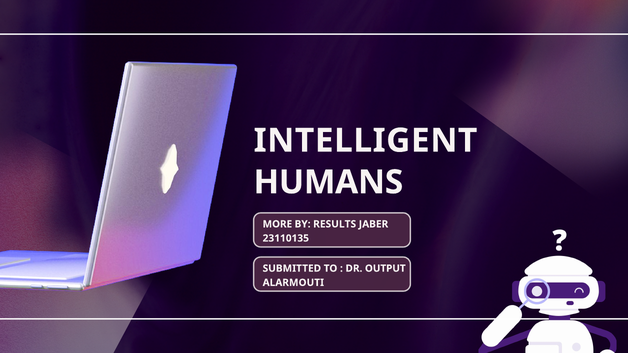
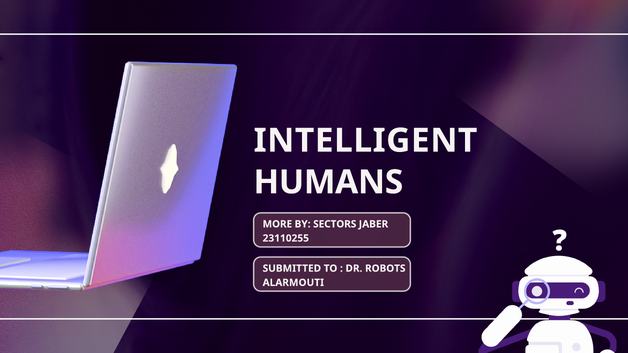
RESULTS: RESULTS -> SECTORS
23110135: 23110135 -> 23110255
OUTPUT: OUTPUT -> ROBOTS
